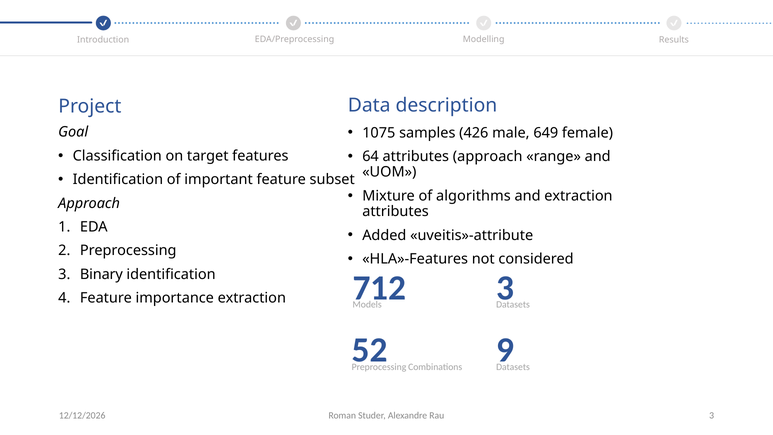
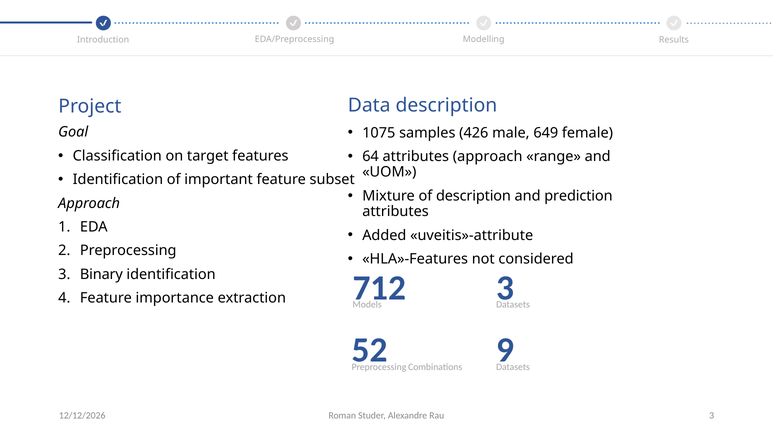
of algorithms: algorithms -> description
and extraction: extraction -> prediction
